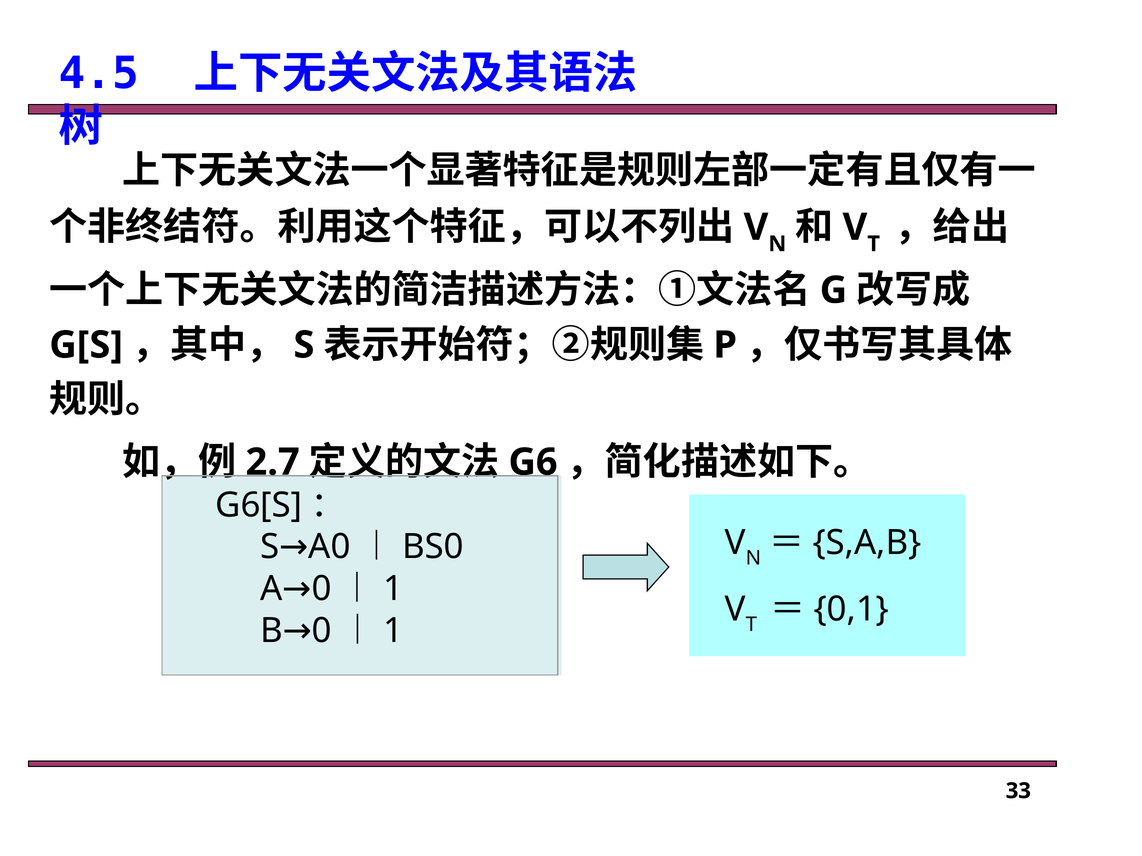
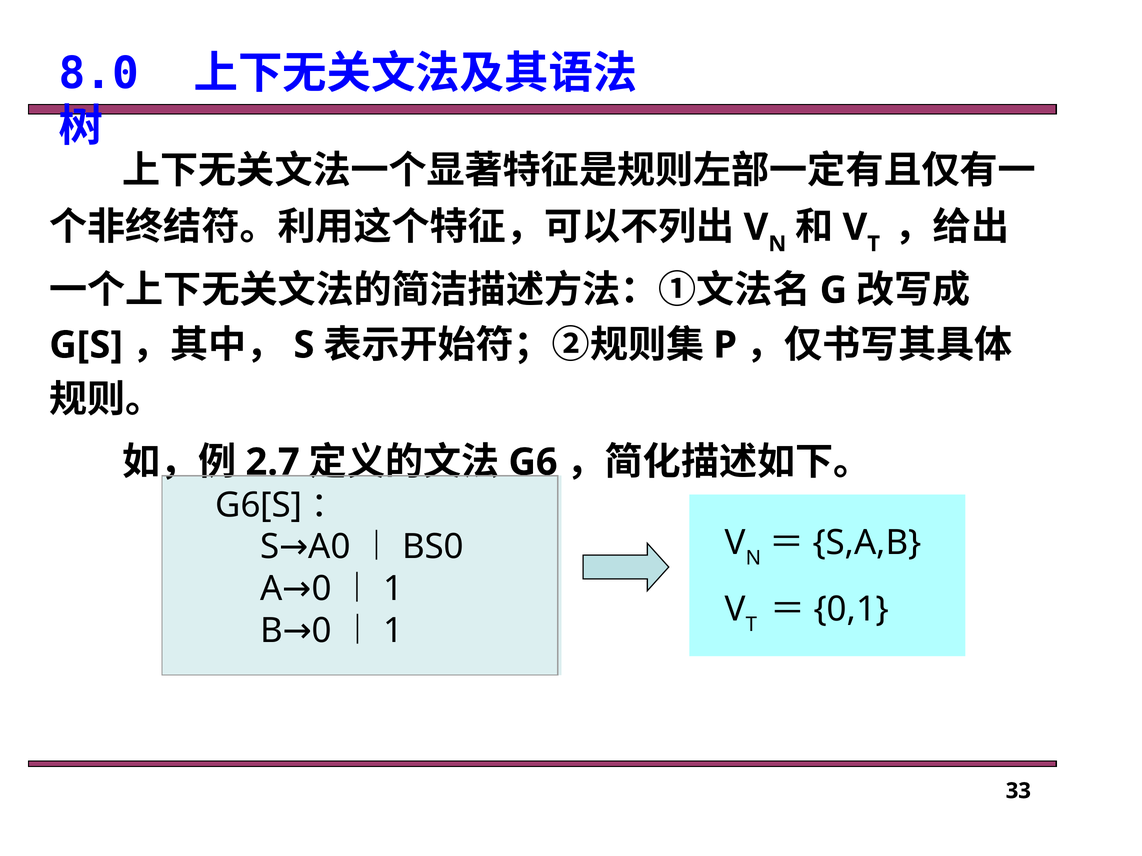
4.5: 4.5 -> 8.0
